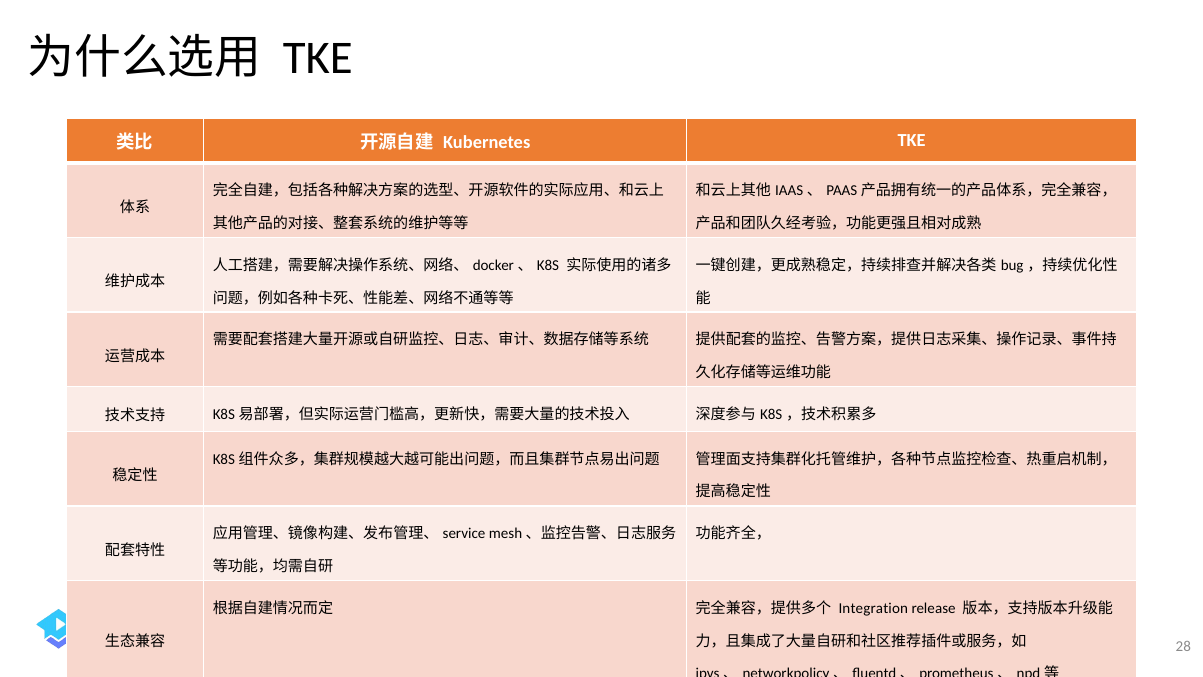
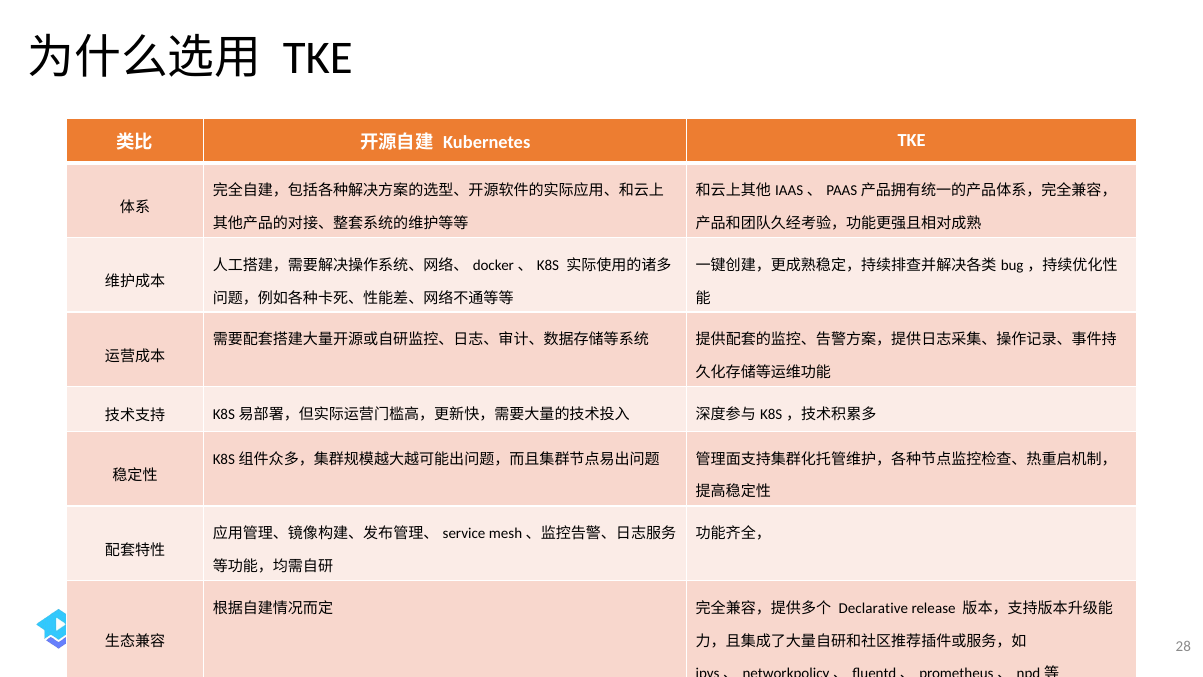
Integration: Integration -> Declarative
